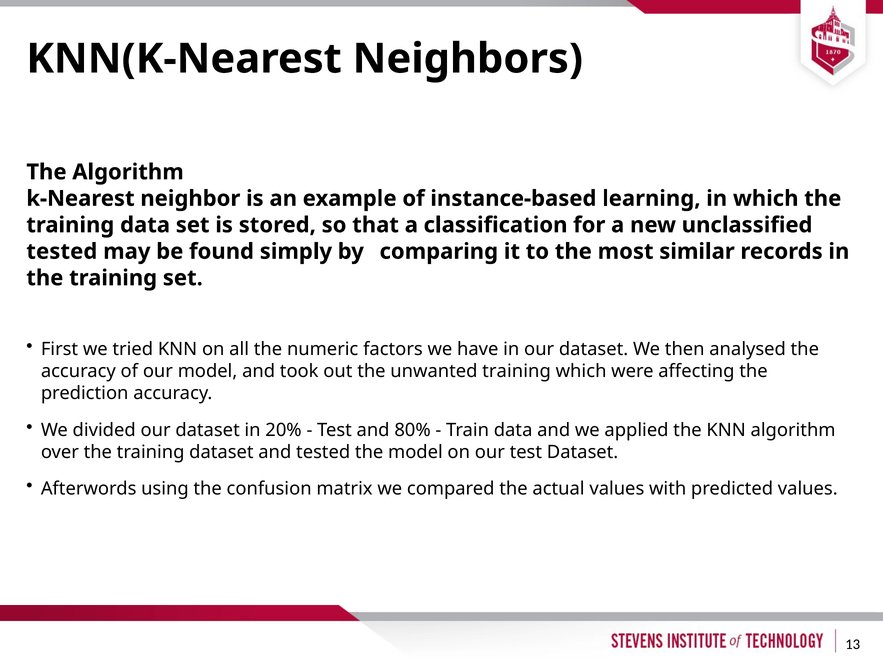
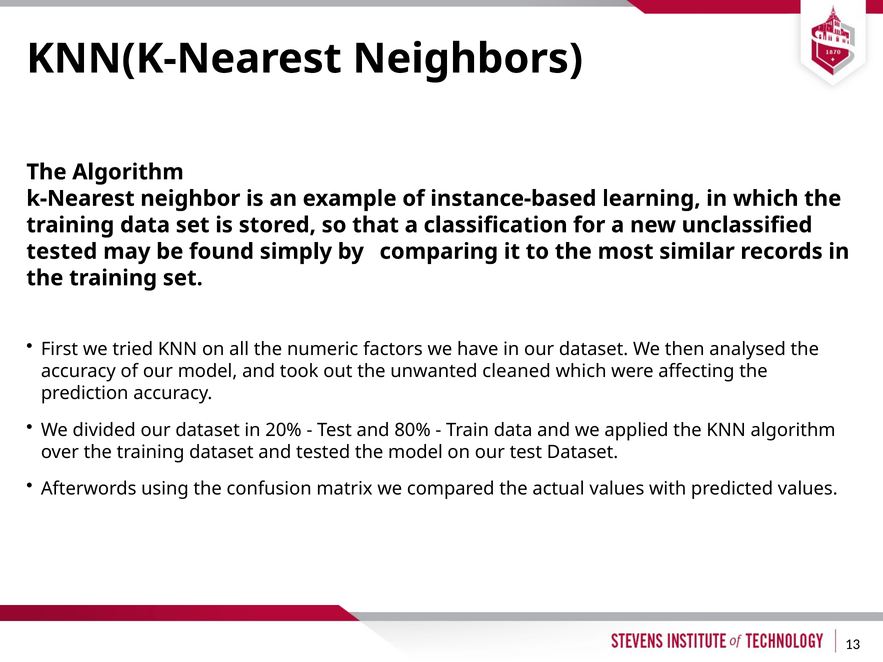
unwanted training: training -> cleaned
